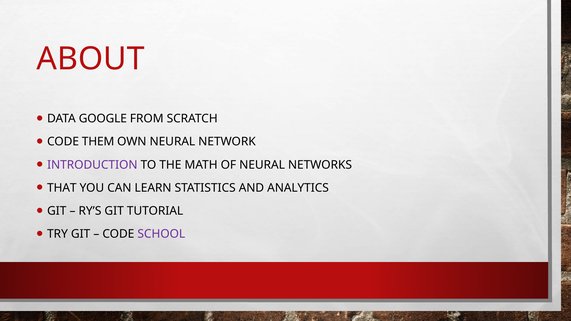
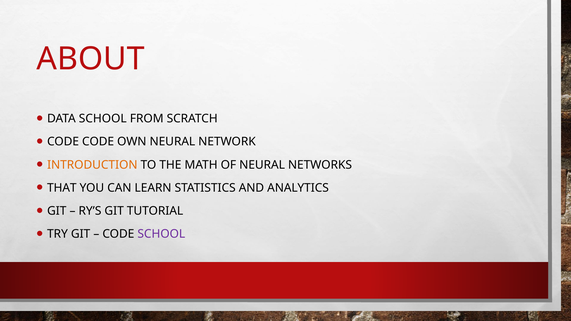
DATA GOOGLE: GOOGLE -> SCHOOL
CODE THEM: THEM -> CODE
INTRODUCTION colour: purple -> orange
